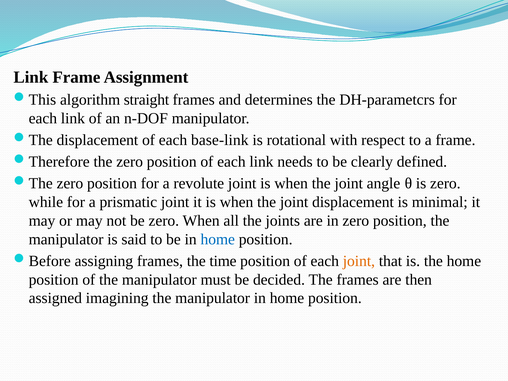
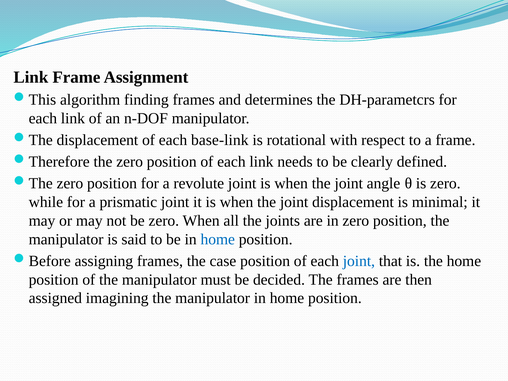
straight: straight -> finding
time: time -> case
joint at (359, 261) colour: orange -> blue
